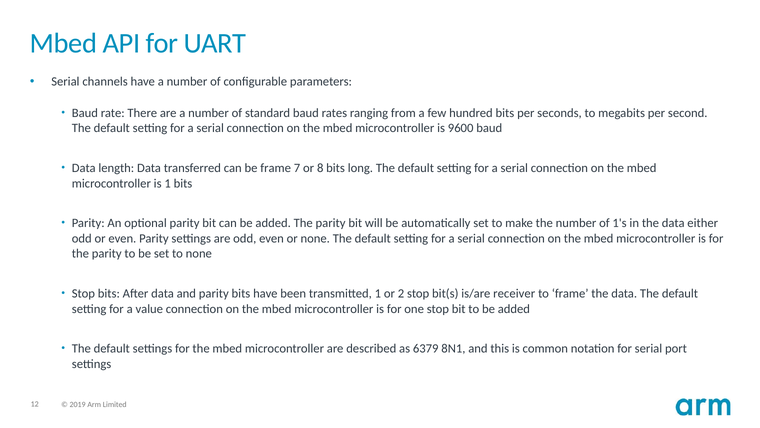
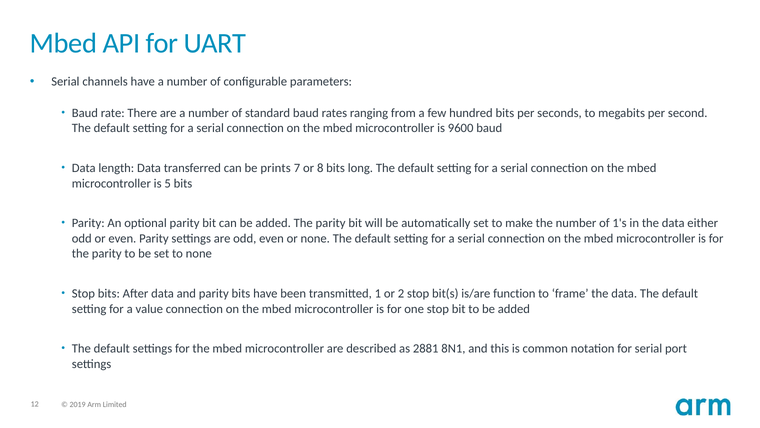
be frame: frame -> prints
is 1: 1 -> 5
receiver: receiver -> function
6379: 6379 -> 2881
